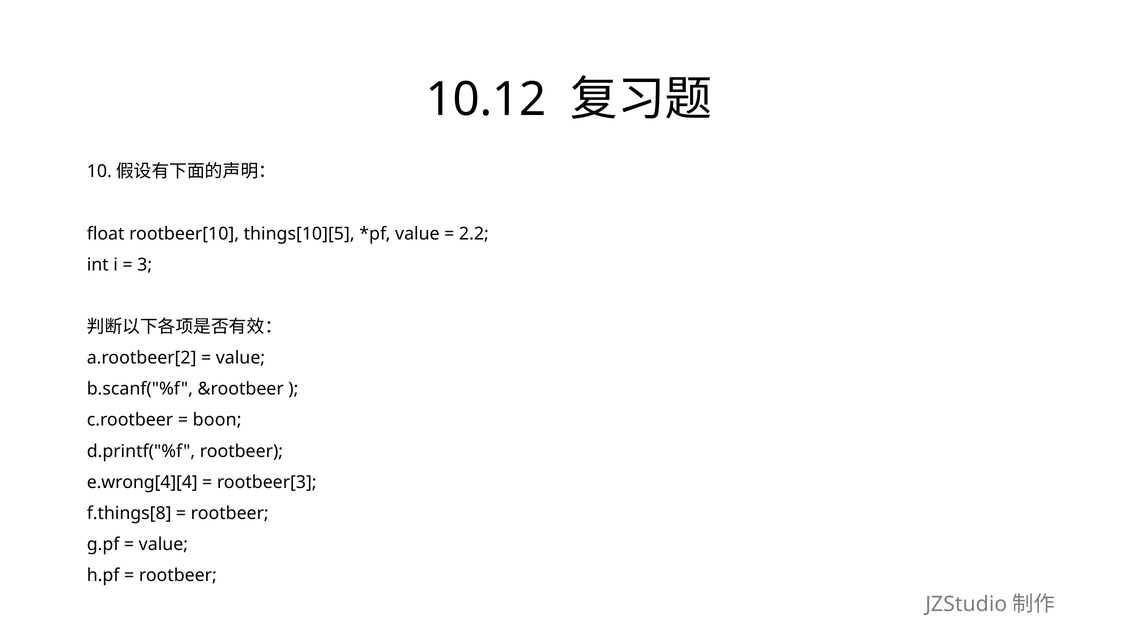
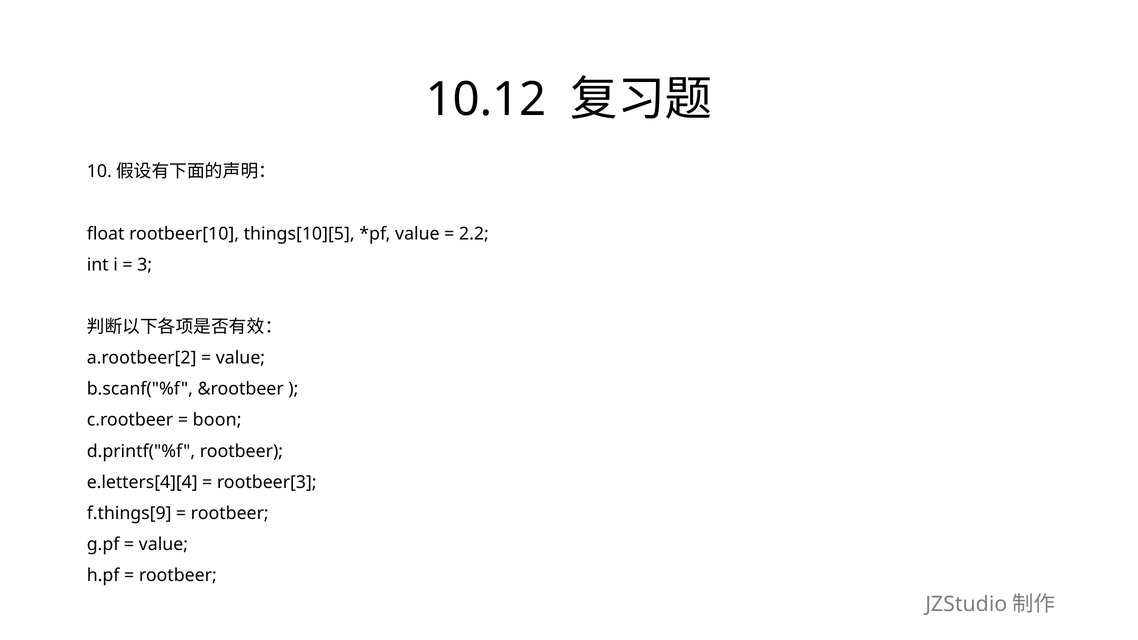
e.wrong[4][4: e.wrong[4][4 -> e.letters[4][4
f.things[8: f.things[8 -> f.things[9
